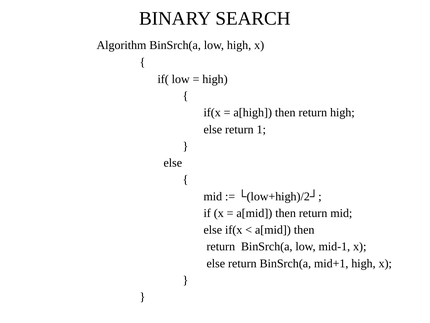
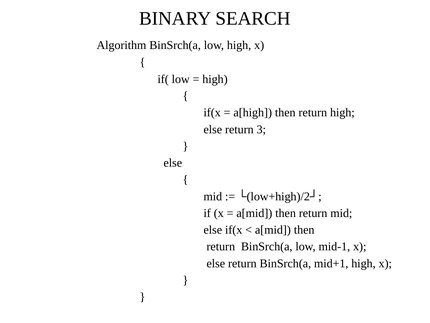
1: 1 -> 3
